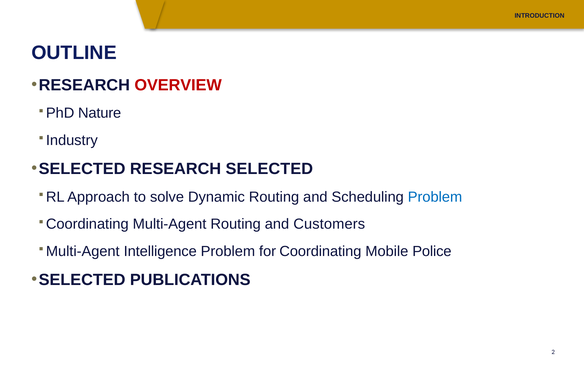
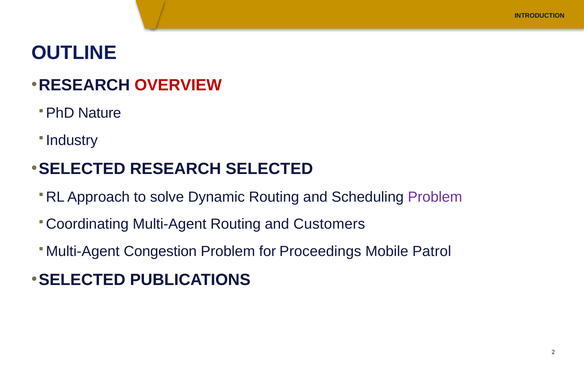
Problem at (435, 197) colour: blue -> purple
Intelligence: Intelligence -> Congestion
Coordinating: Coordinating -> Proceedings
Police: Police -> Patrol
